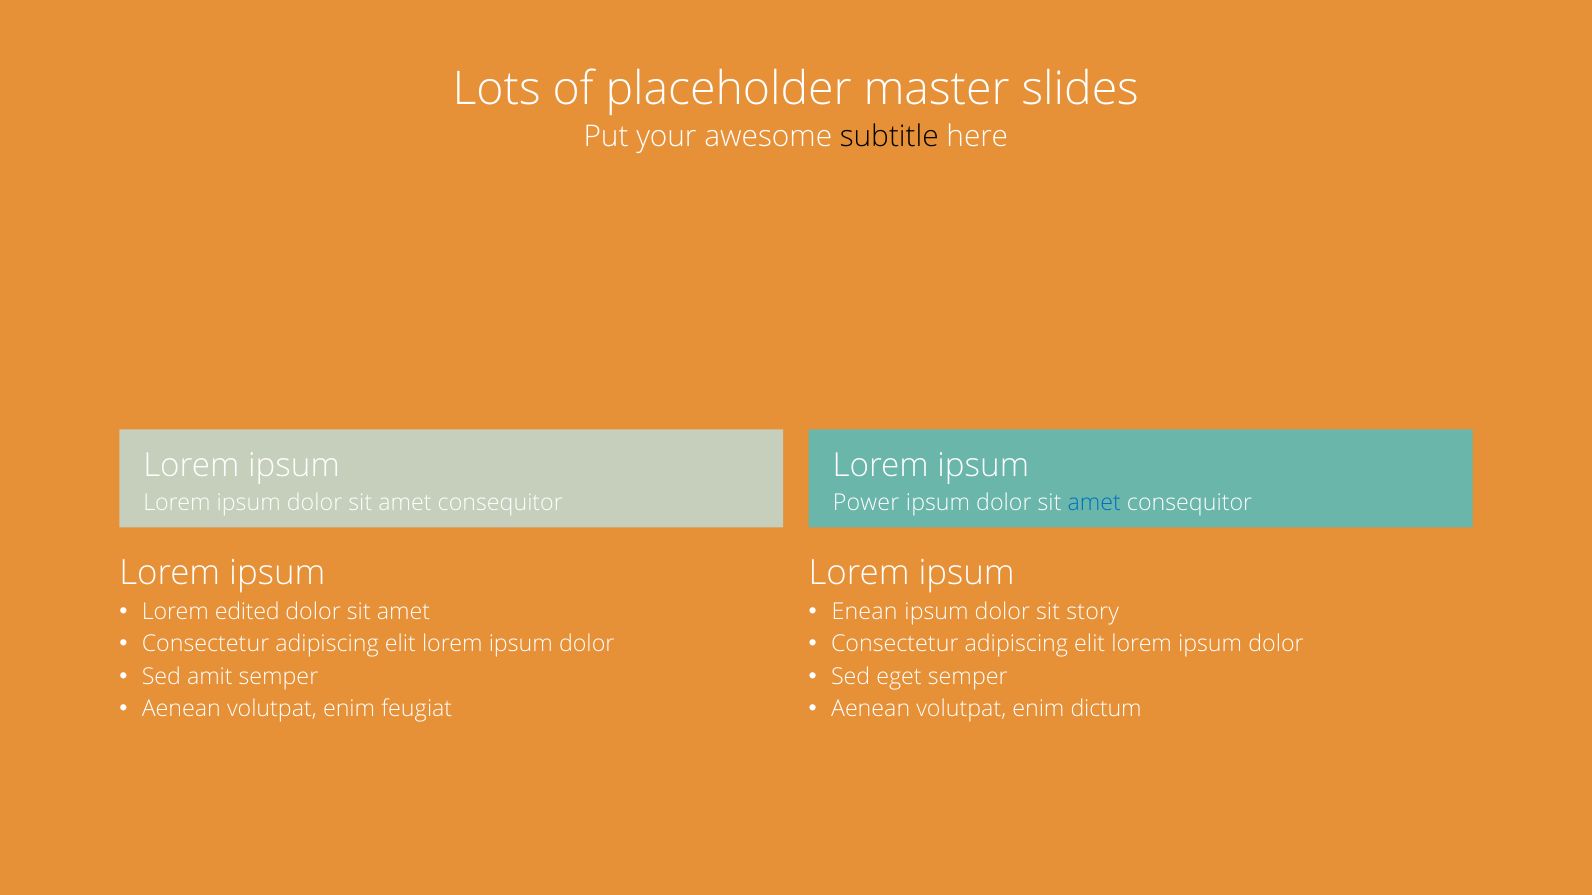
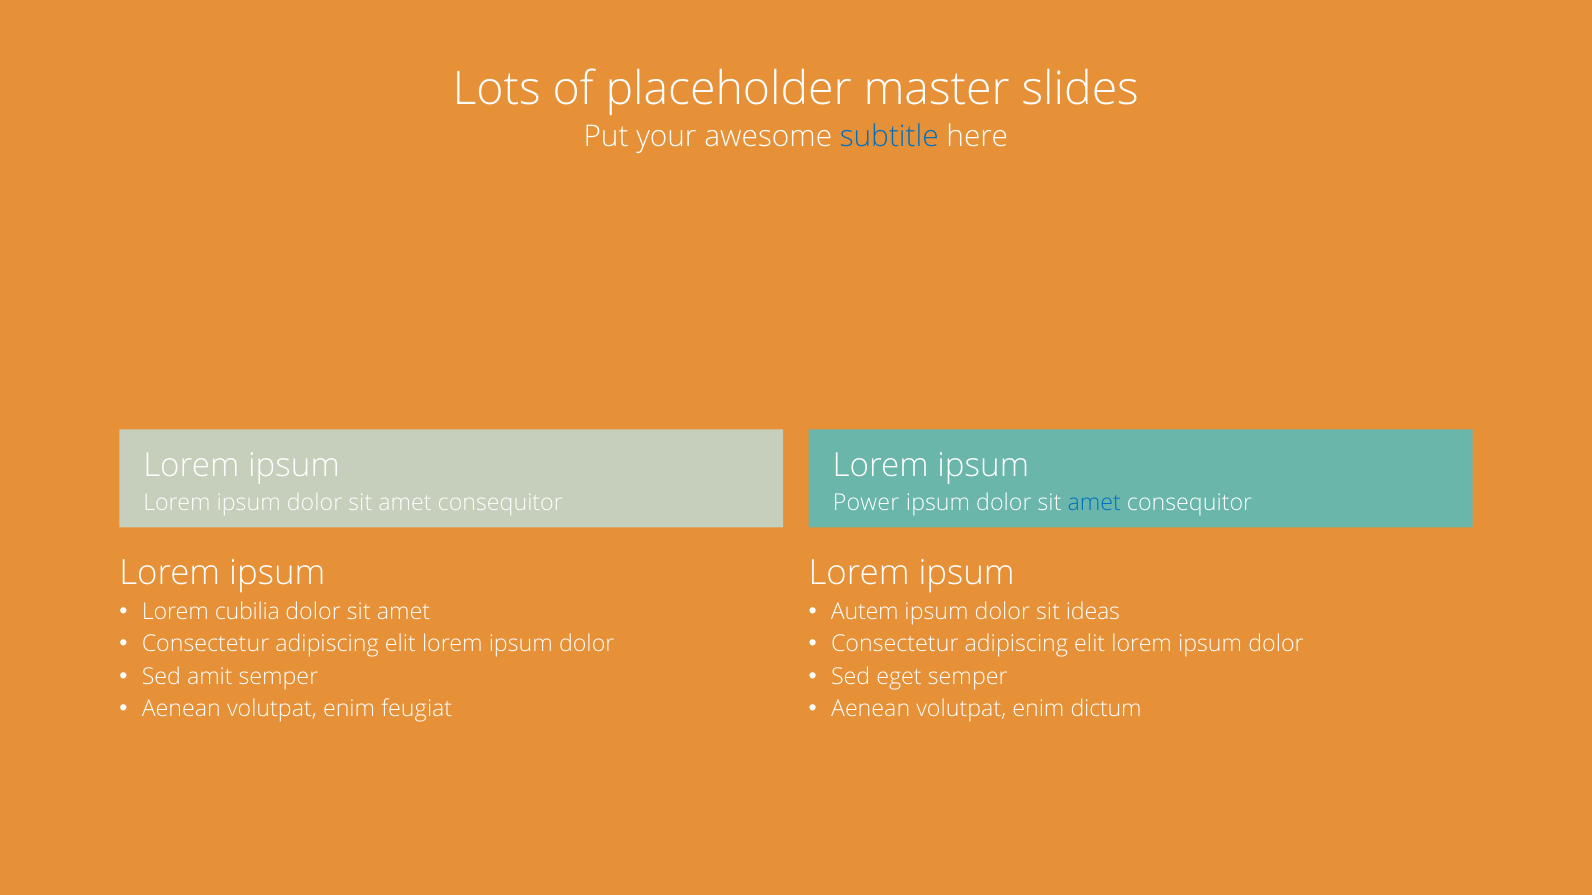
subtitle colour: black -> blue
edited: edited -> cubilia
Enean: Enean -> Autem
story: story -> ideas
